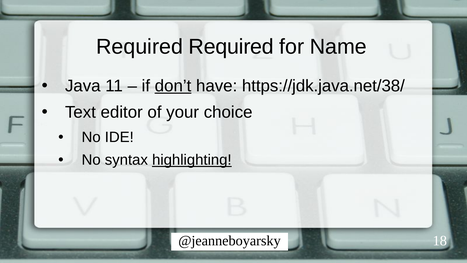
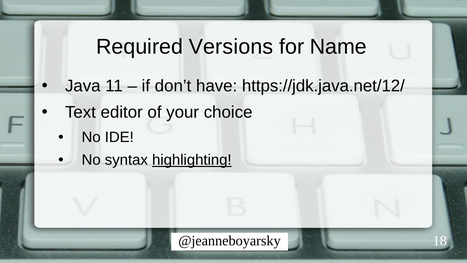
Required Required: Required -> Versions
don’t underline: present -> none
https://jdk.java.net/38/: https://jdk.java.net/38/ -> https://jdk.java.net/12/
